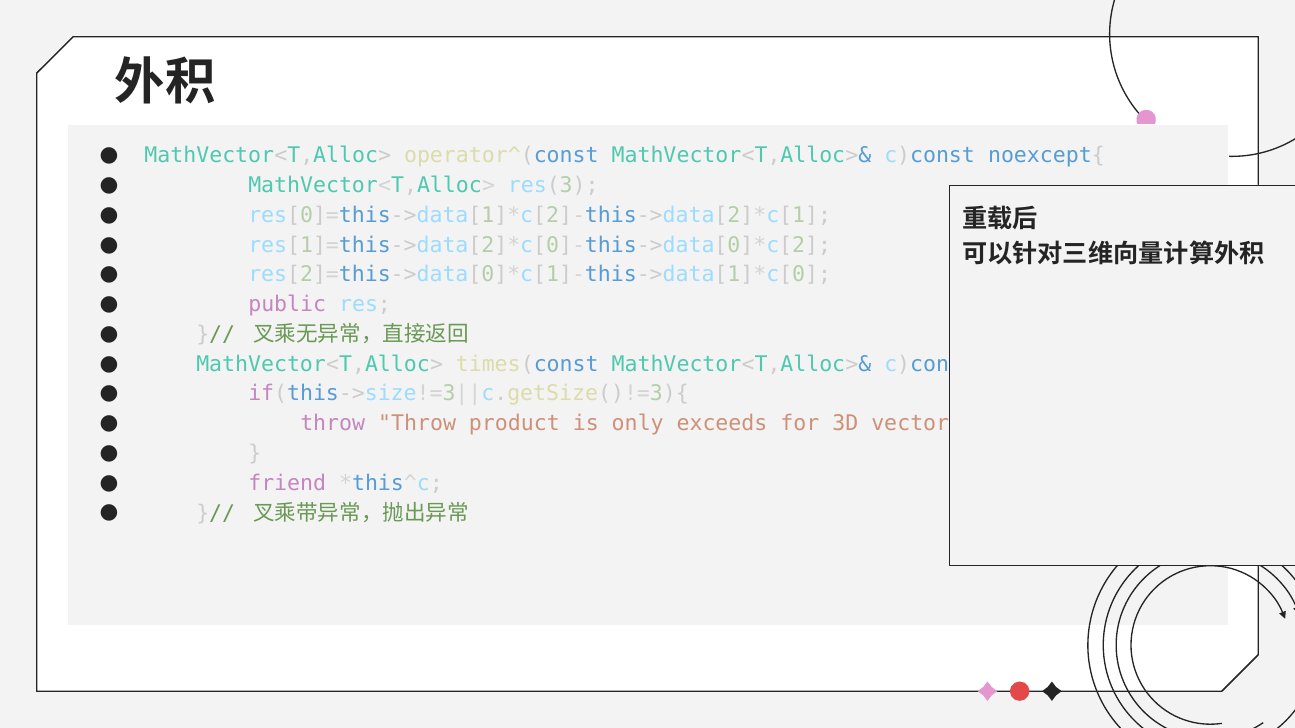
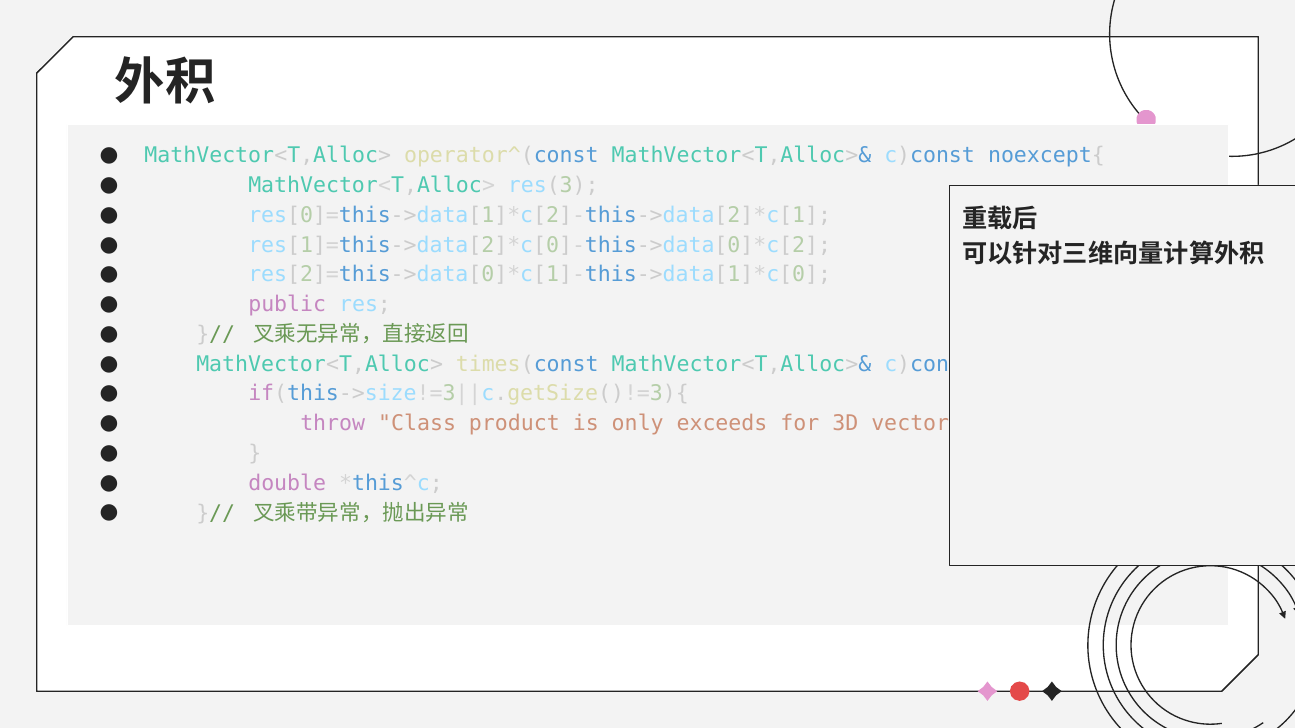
throw Throw: Throw -> Class
friend: friend -> double
